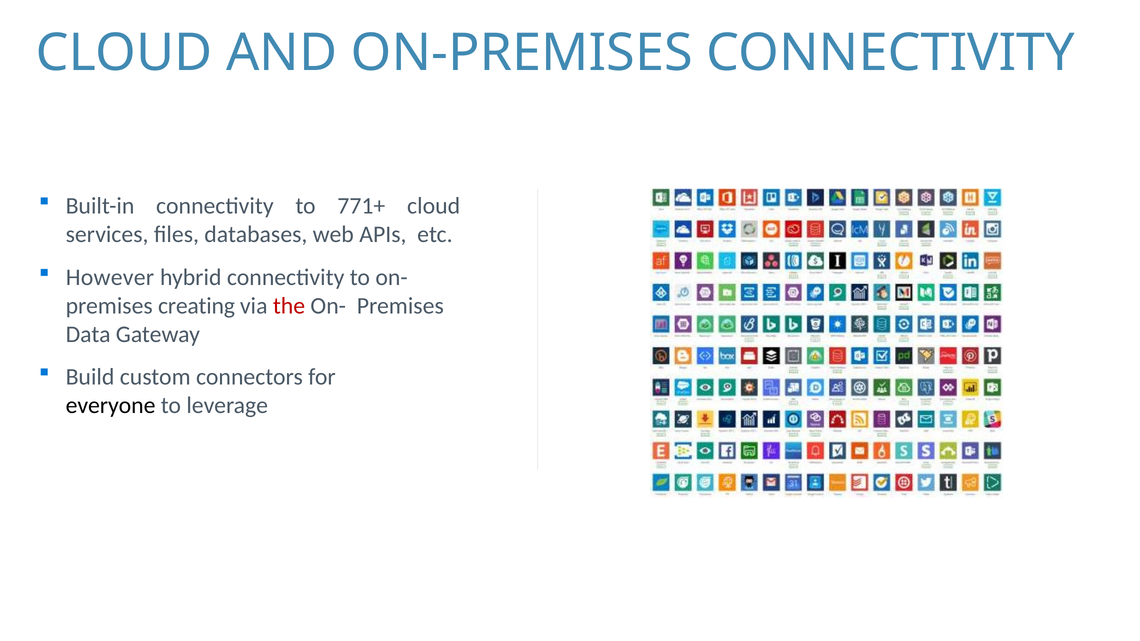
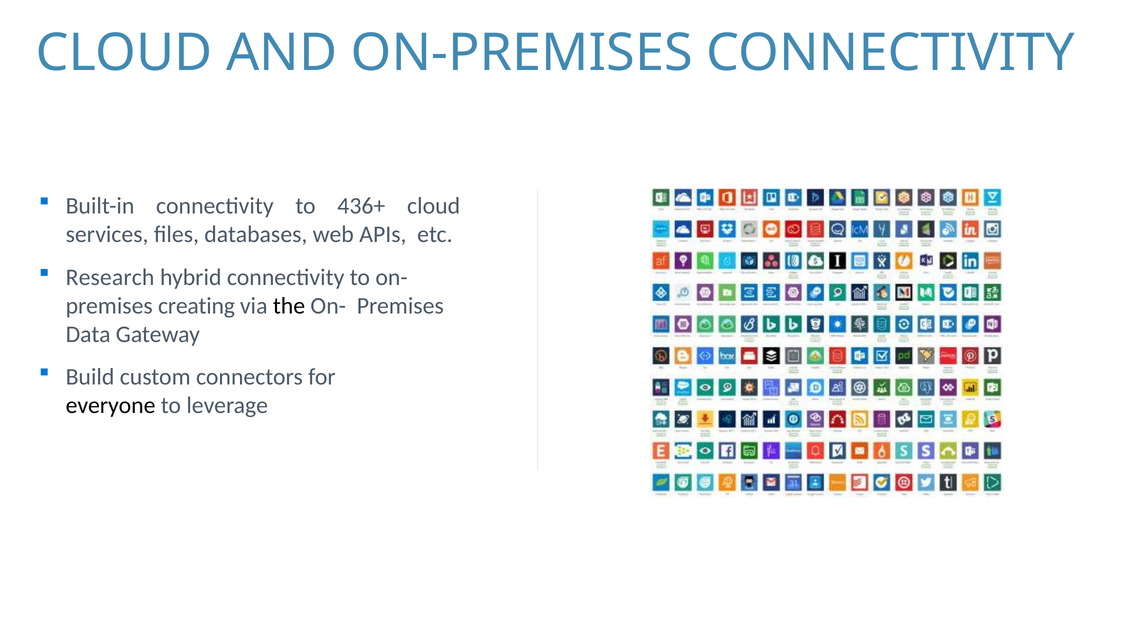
771+: 771+ -> 436+
However: However -> Research
the colour: red -> black
